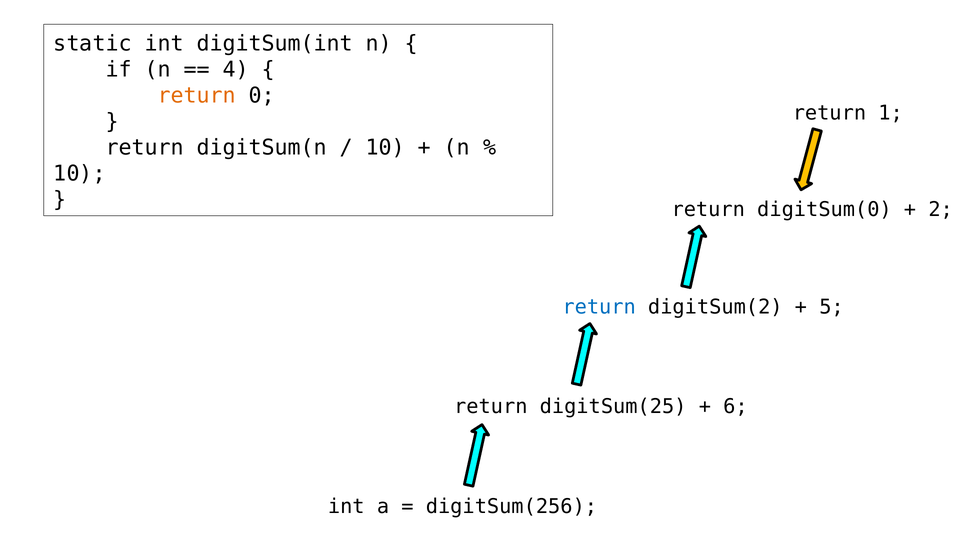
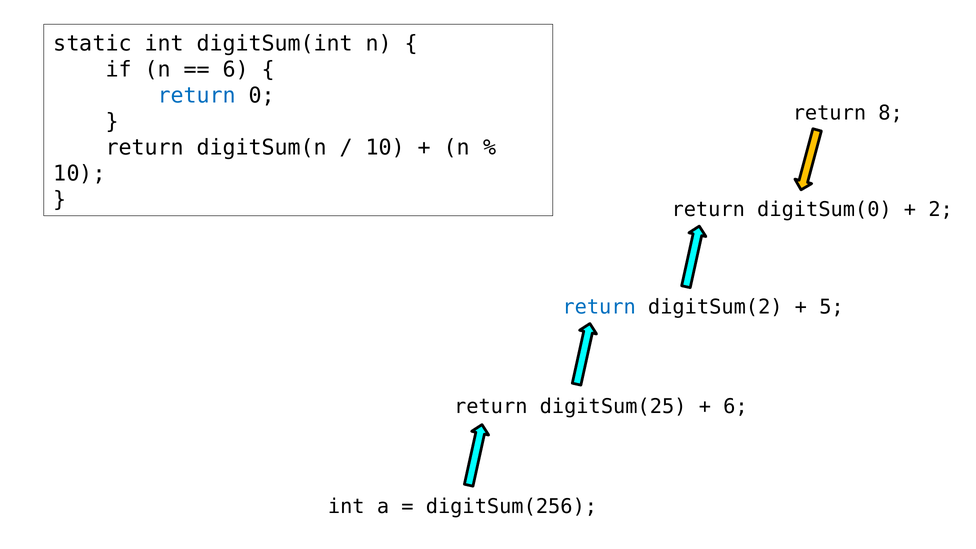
4 at (236, 69): 4 -> 6
return at (197, 95) colour: orange -> blue
1: 1 -> 8
